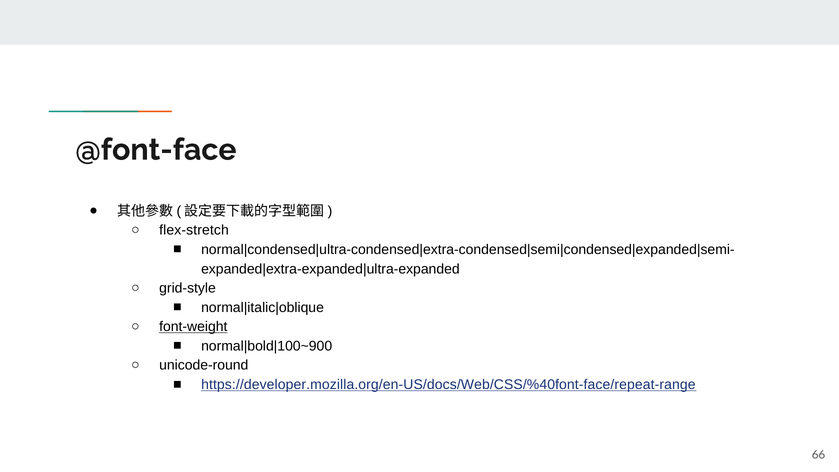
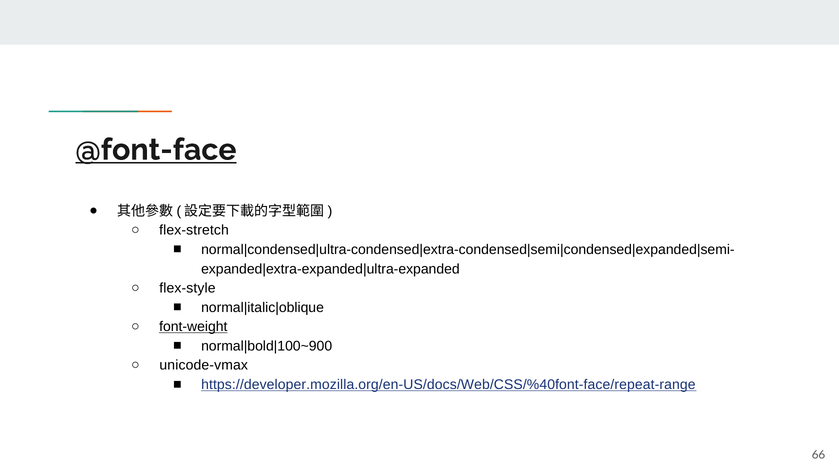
@font-face underline: none -> present
grid-style: grid-style -> flex-style
unicode-round: unicode-round -> unicode-vmax
